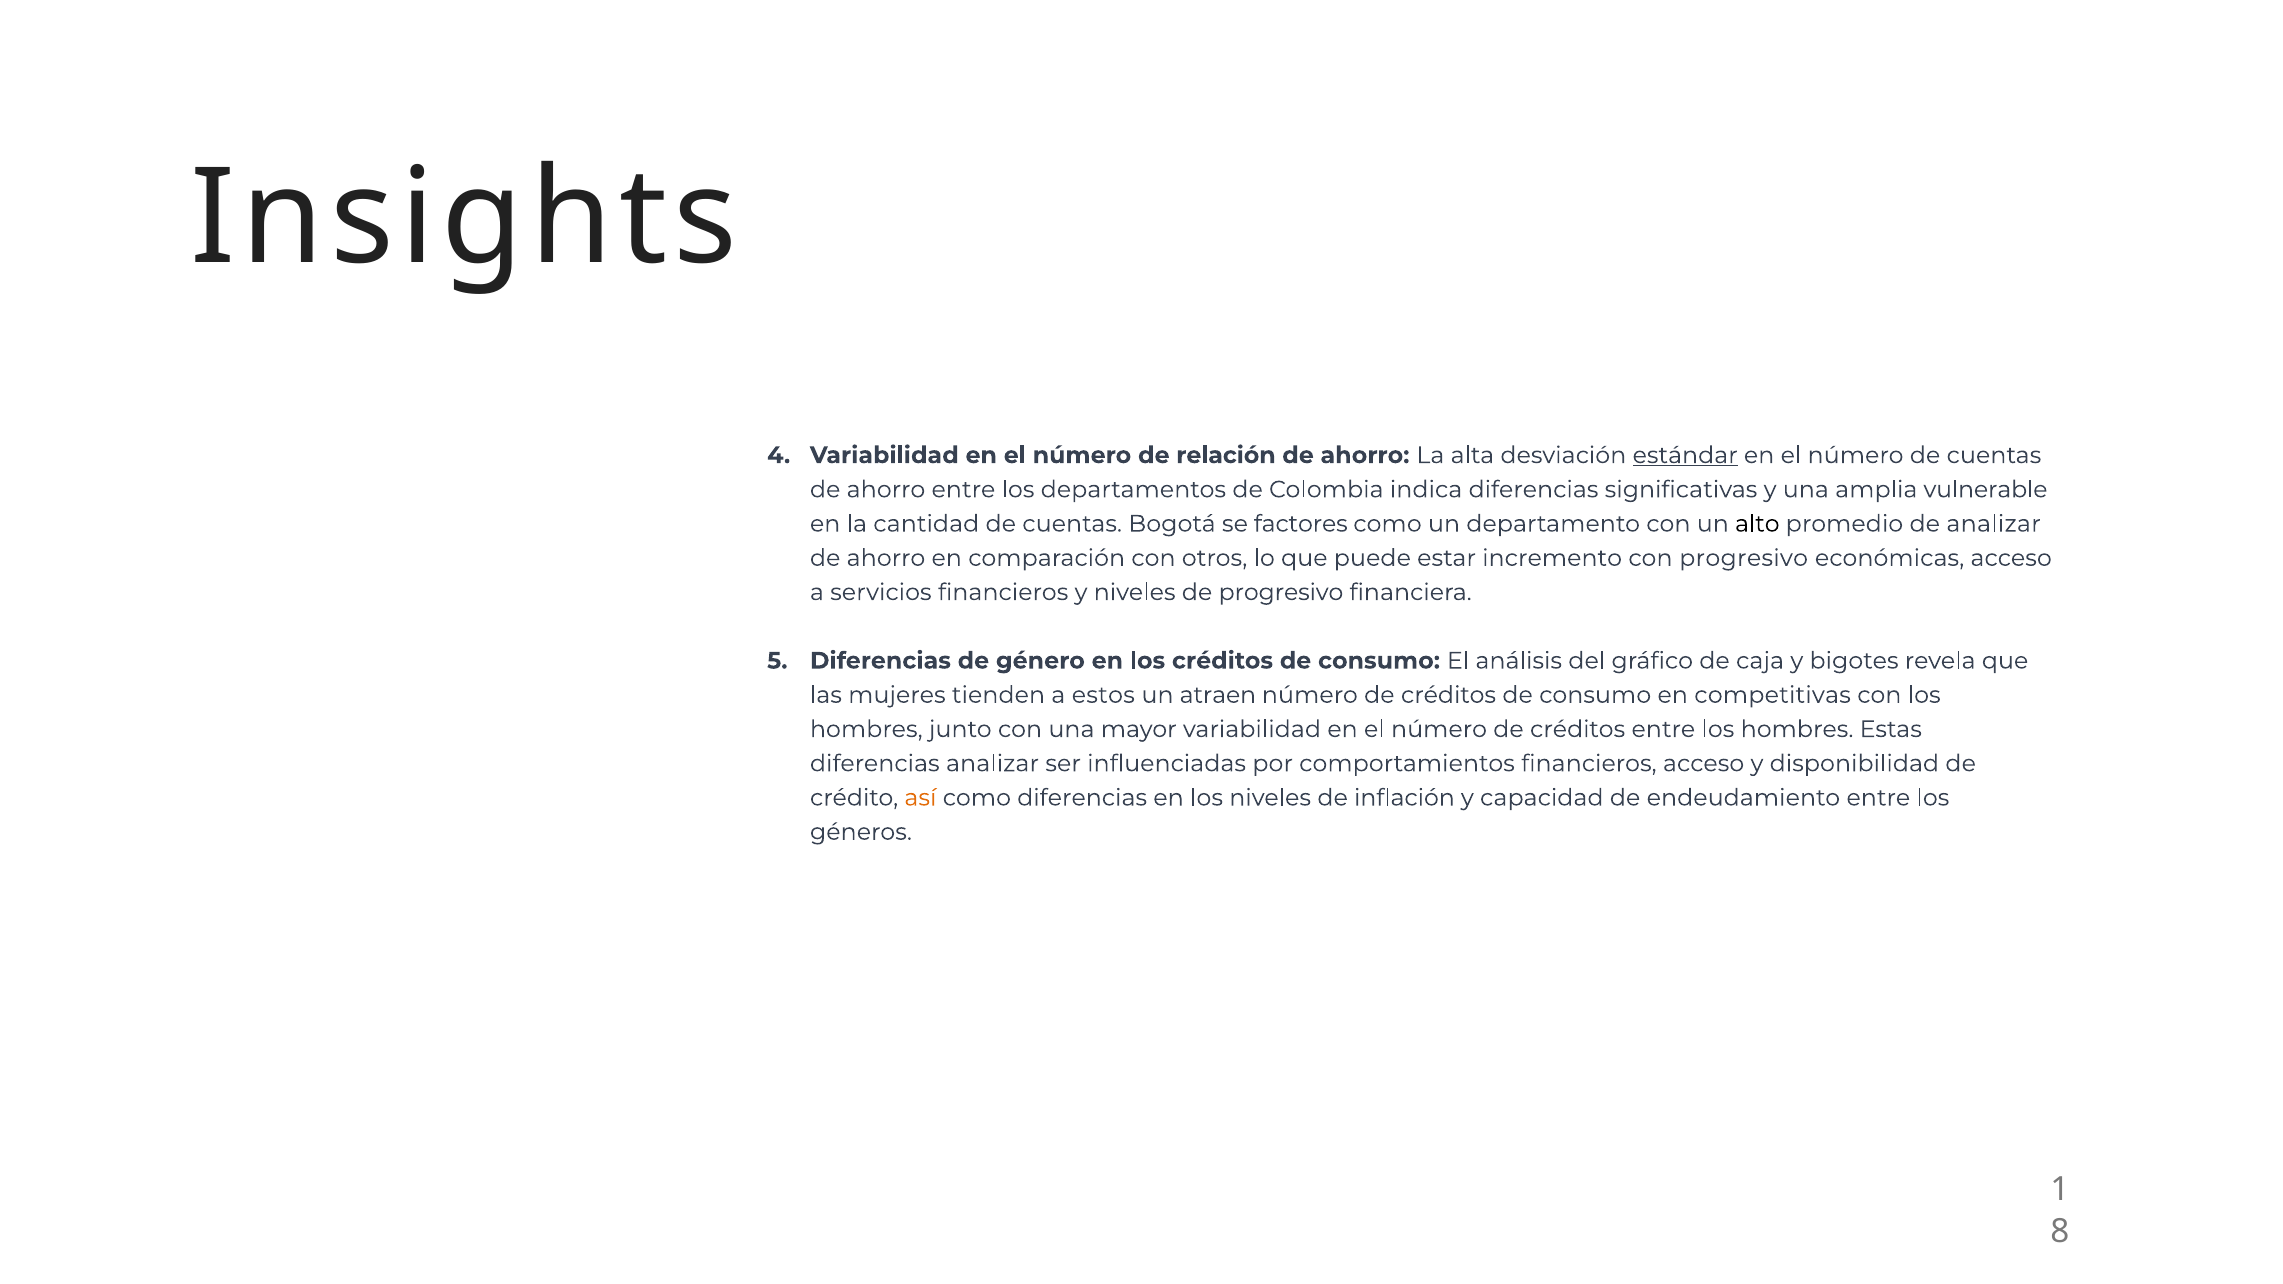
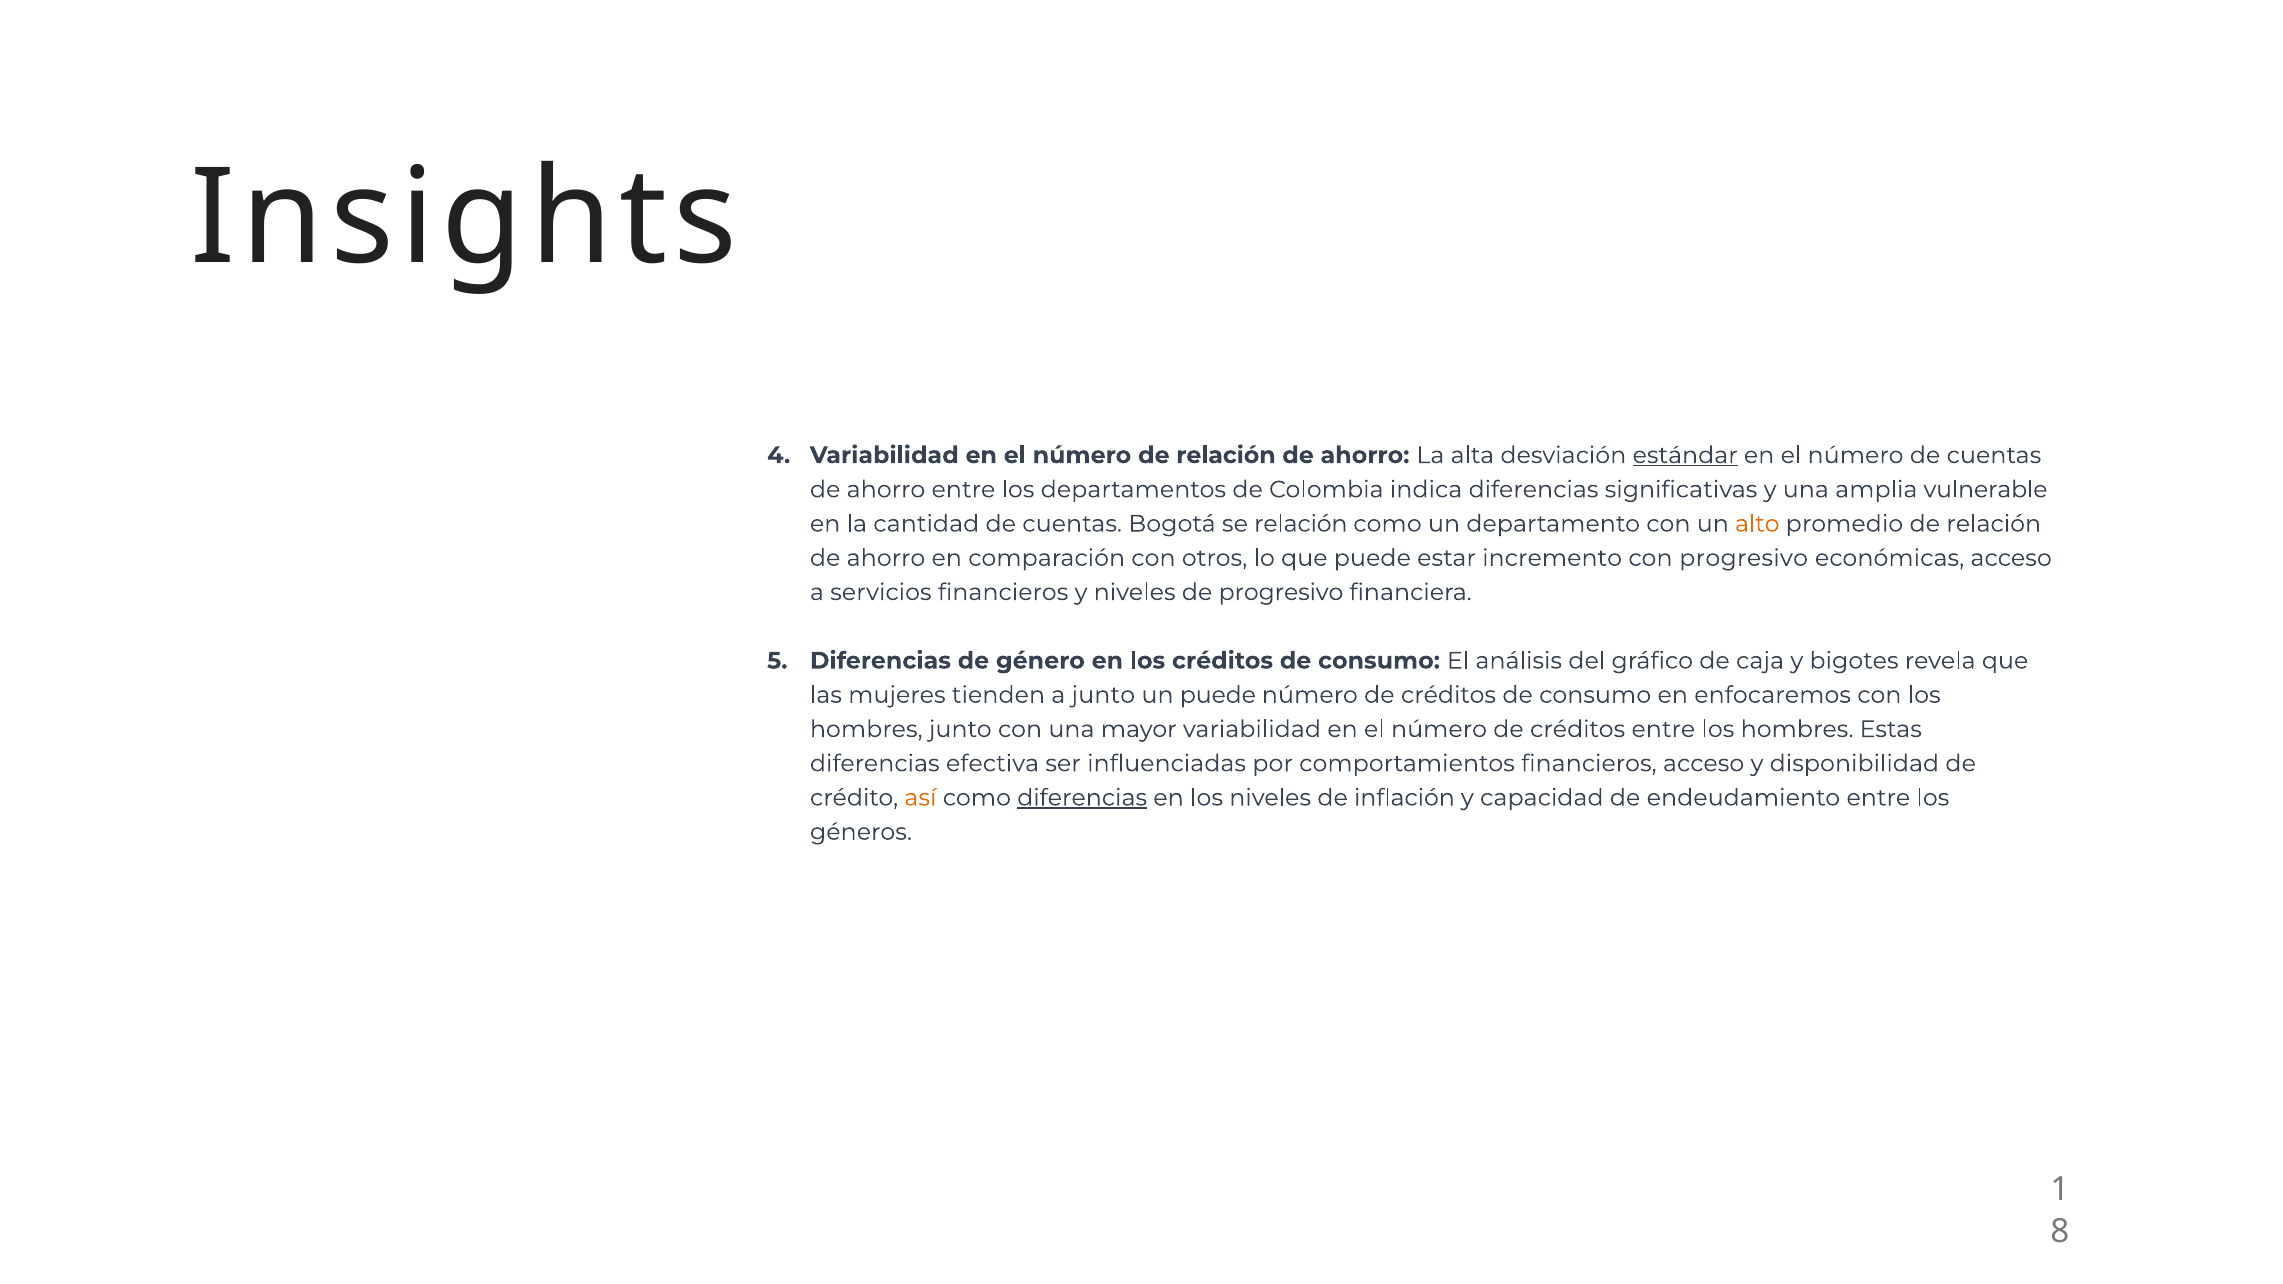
se factores: factores -> relación
alto colour: black -> orange
promedio de analizar: analizar -> relación
a estos: estos -> junto
un atraen: atraen -> puede
competitivas: competitivas -> enfocaremos
diferencias analizar: analizar -> efectiva
diferencias at (1082, 798) underline: none -> present
